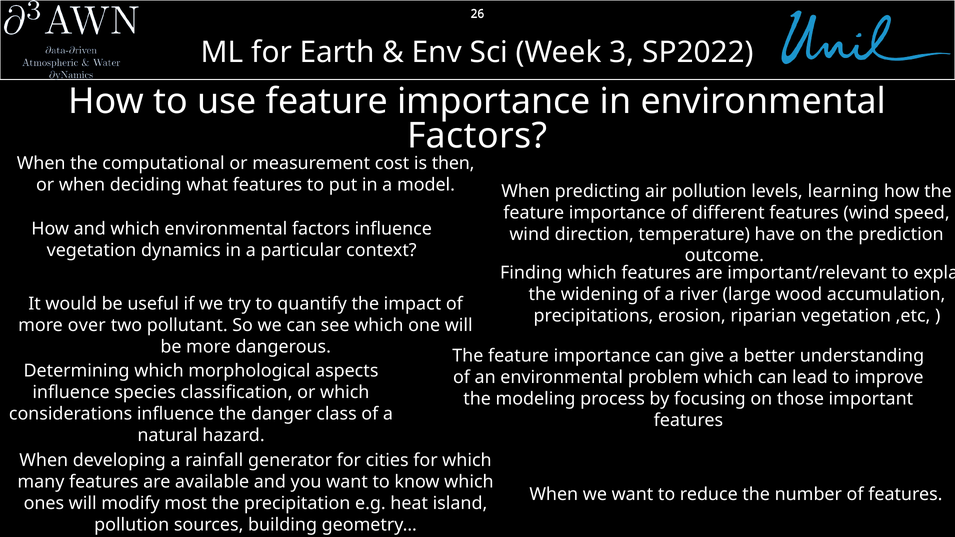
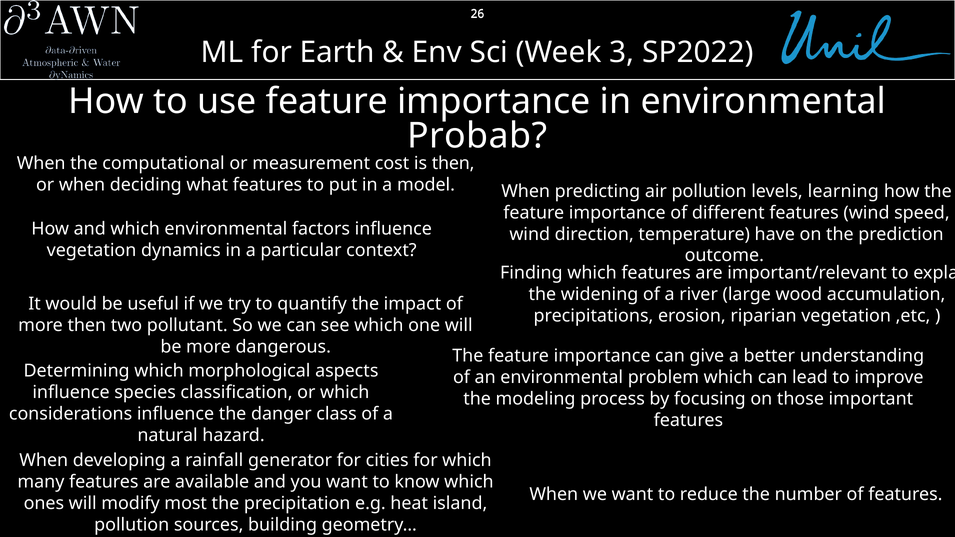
Factors at (477, 136): Factors -> Probab
more over: over -> then
